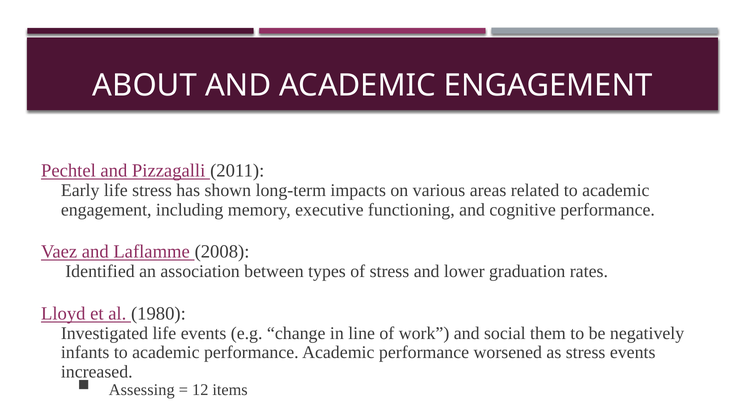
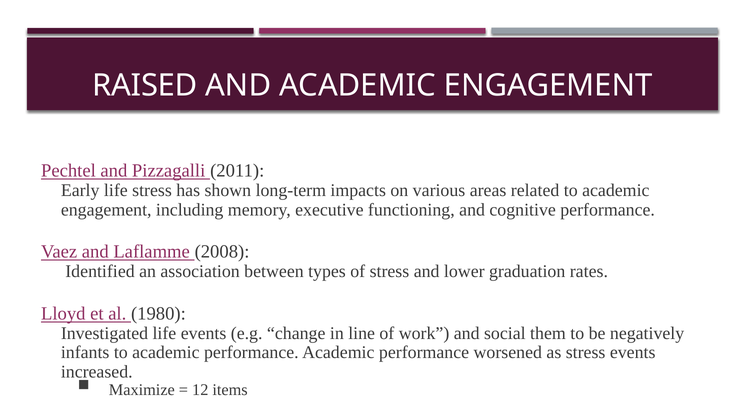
ABOUT: ABOUT -> RAISED
Assessing: Assessing -> Maximize
